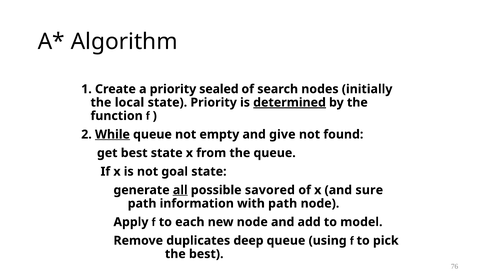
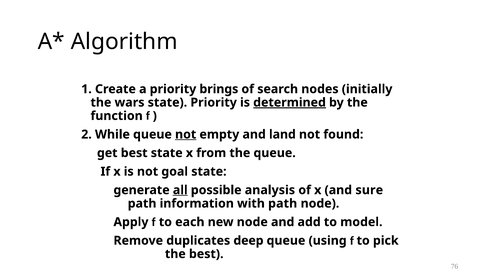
sealed: sealed -> brings
local: local -> wars
While underline: present -> none
not at (186, 134) underline: none -> present
give: give -> land
savored: savored -> analysis
